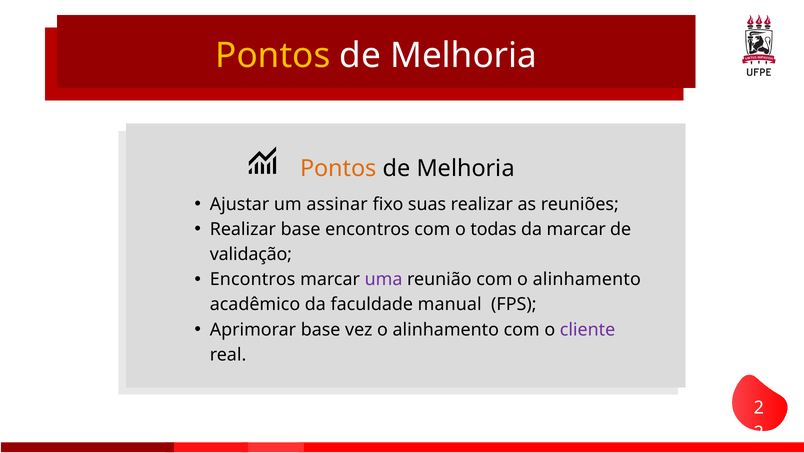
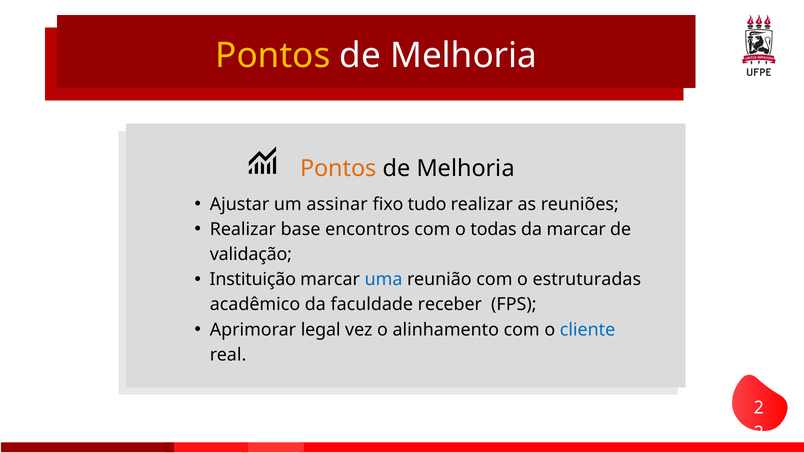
suas: suas -> tudo
Encontros at (253, 279): Encontros -> Instituição
uma colour: purple -> blue
com o alinhamento: alinhamento -> estruturadas
manual: manual -> receber
Aprimorar base: base -> legal
cliente colour: purple -> blue
